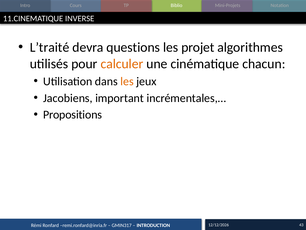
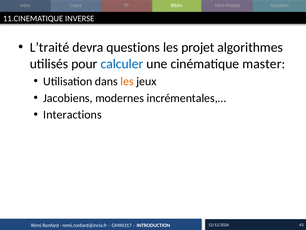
calculer colour: orange -> blue
chacun: chacun -> master
important: important -> modernes
Propositions: Propositions -> Interactions
